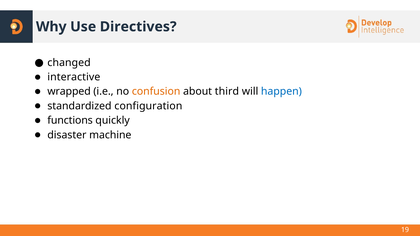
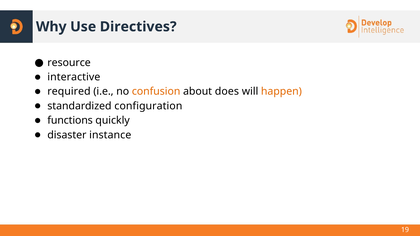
changed: changed -> resource
wrapped: wrapped -> required
third: third -> does
happen colour: blue -> orange
machine: machine -> instance
